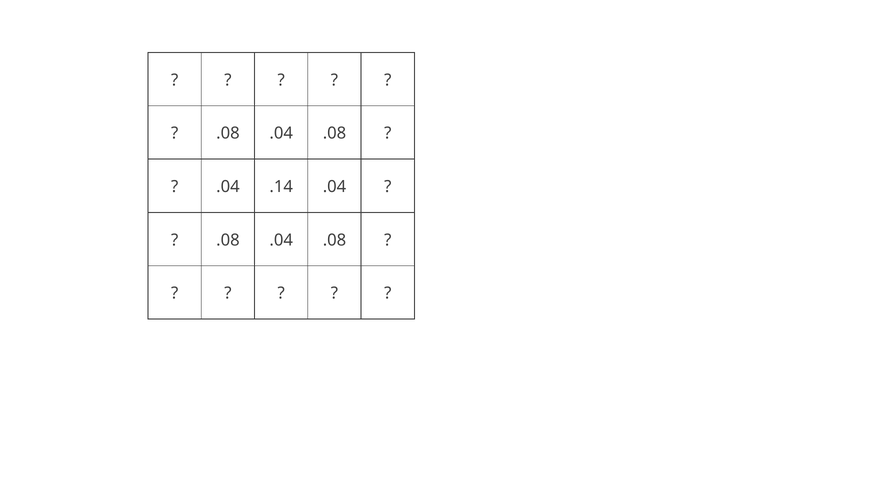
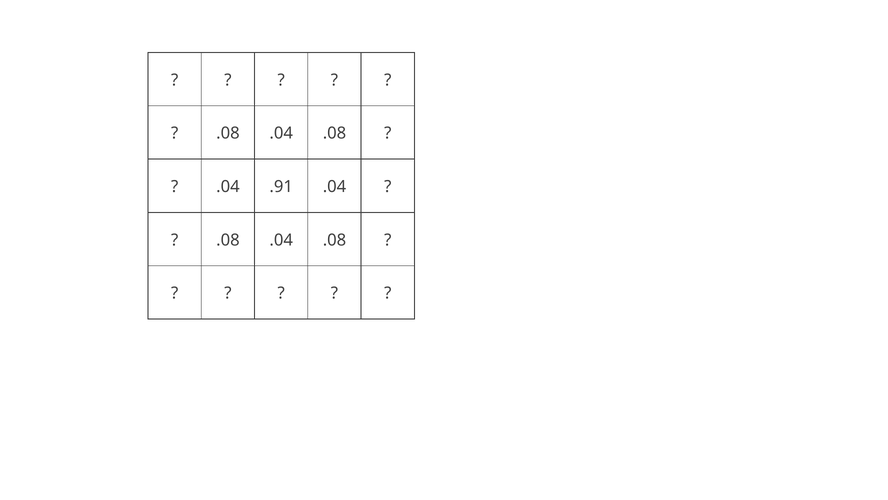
.14: .14 -> .91
